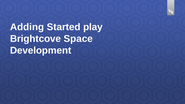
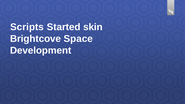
Adding: Adding -> Scripts
play: play -> skin
